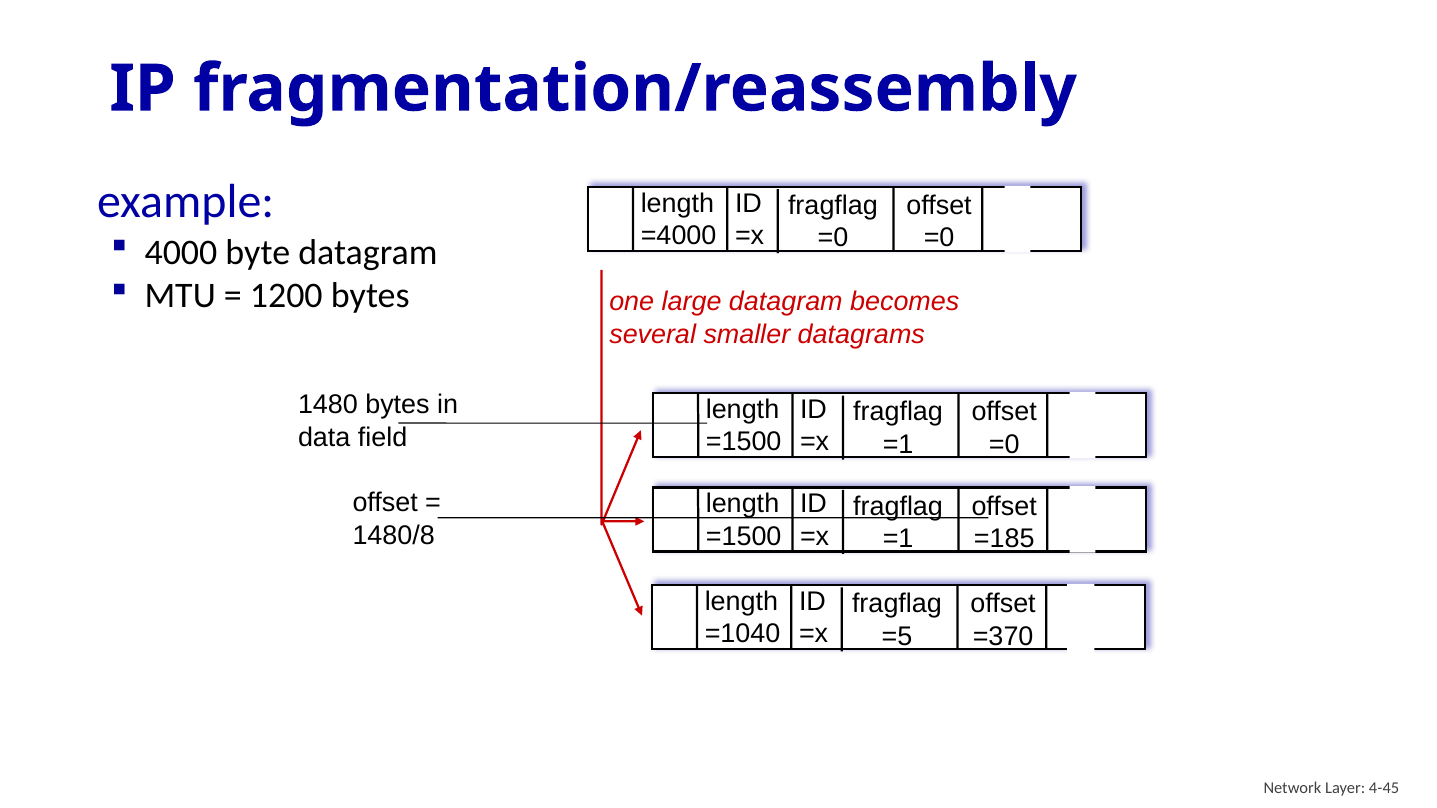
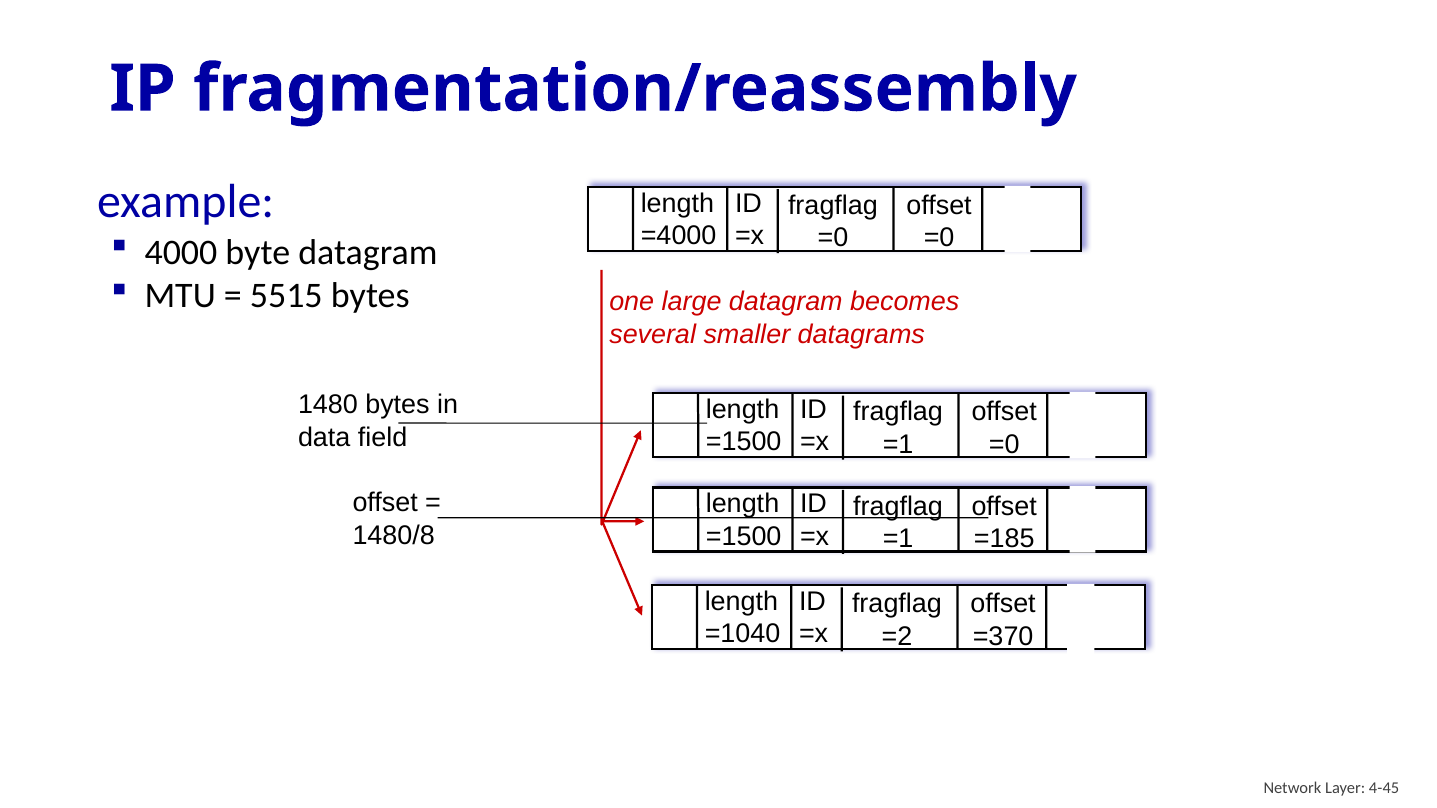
1200: 1200 -> 5515
=5: =5 -> =2
